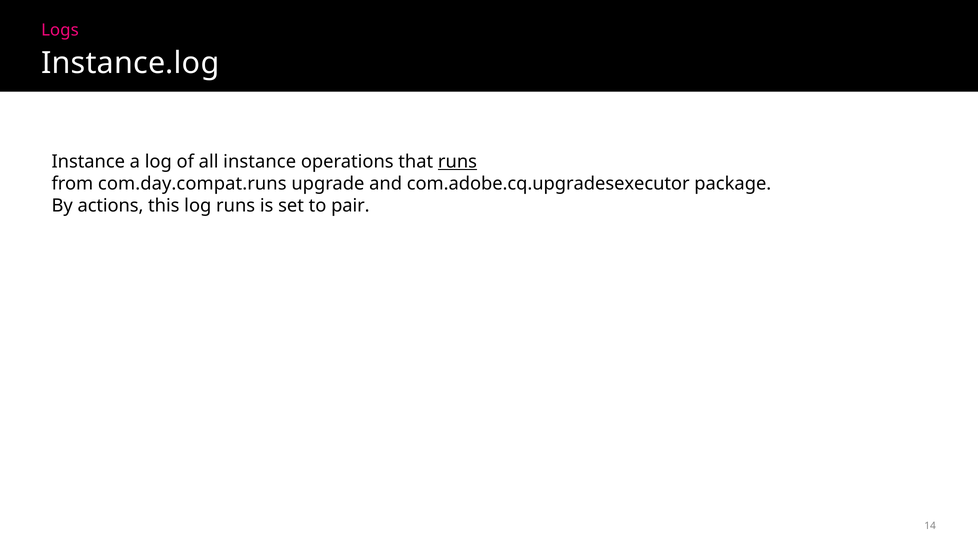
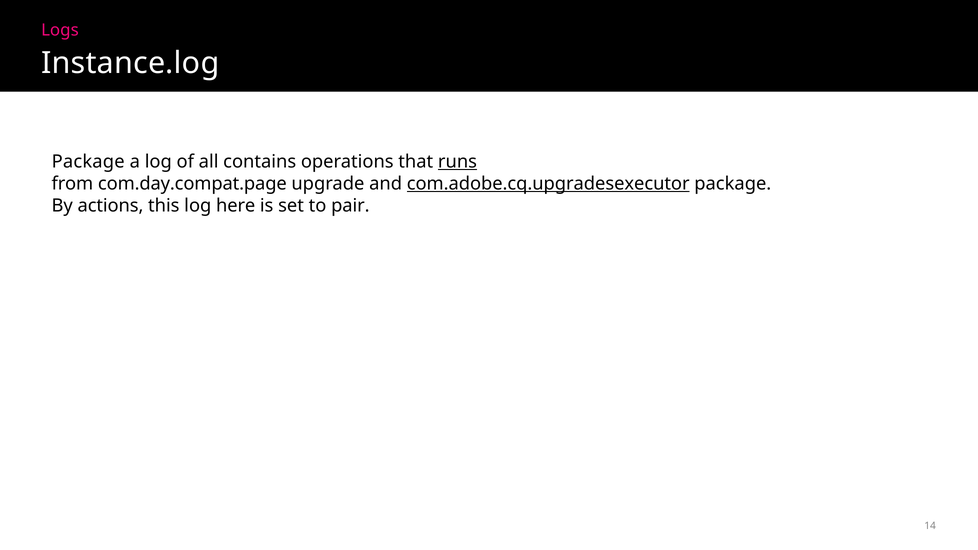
Instance at (88, 162): Instance -> Package
all instance: instance -> contains
com.day.compat.runs: com.day.compat.runs -> com.day.compat.page
com.adobe.cq.upgradesexecutor underline: none -> present
log runs: runs -> here
